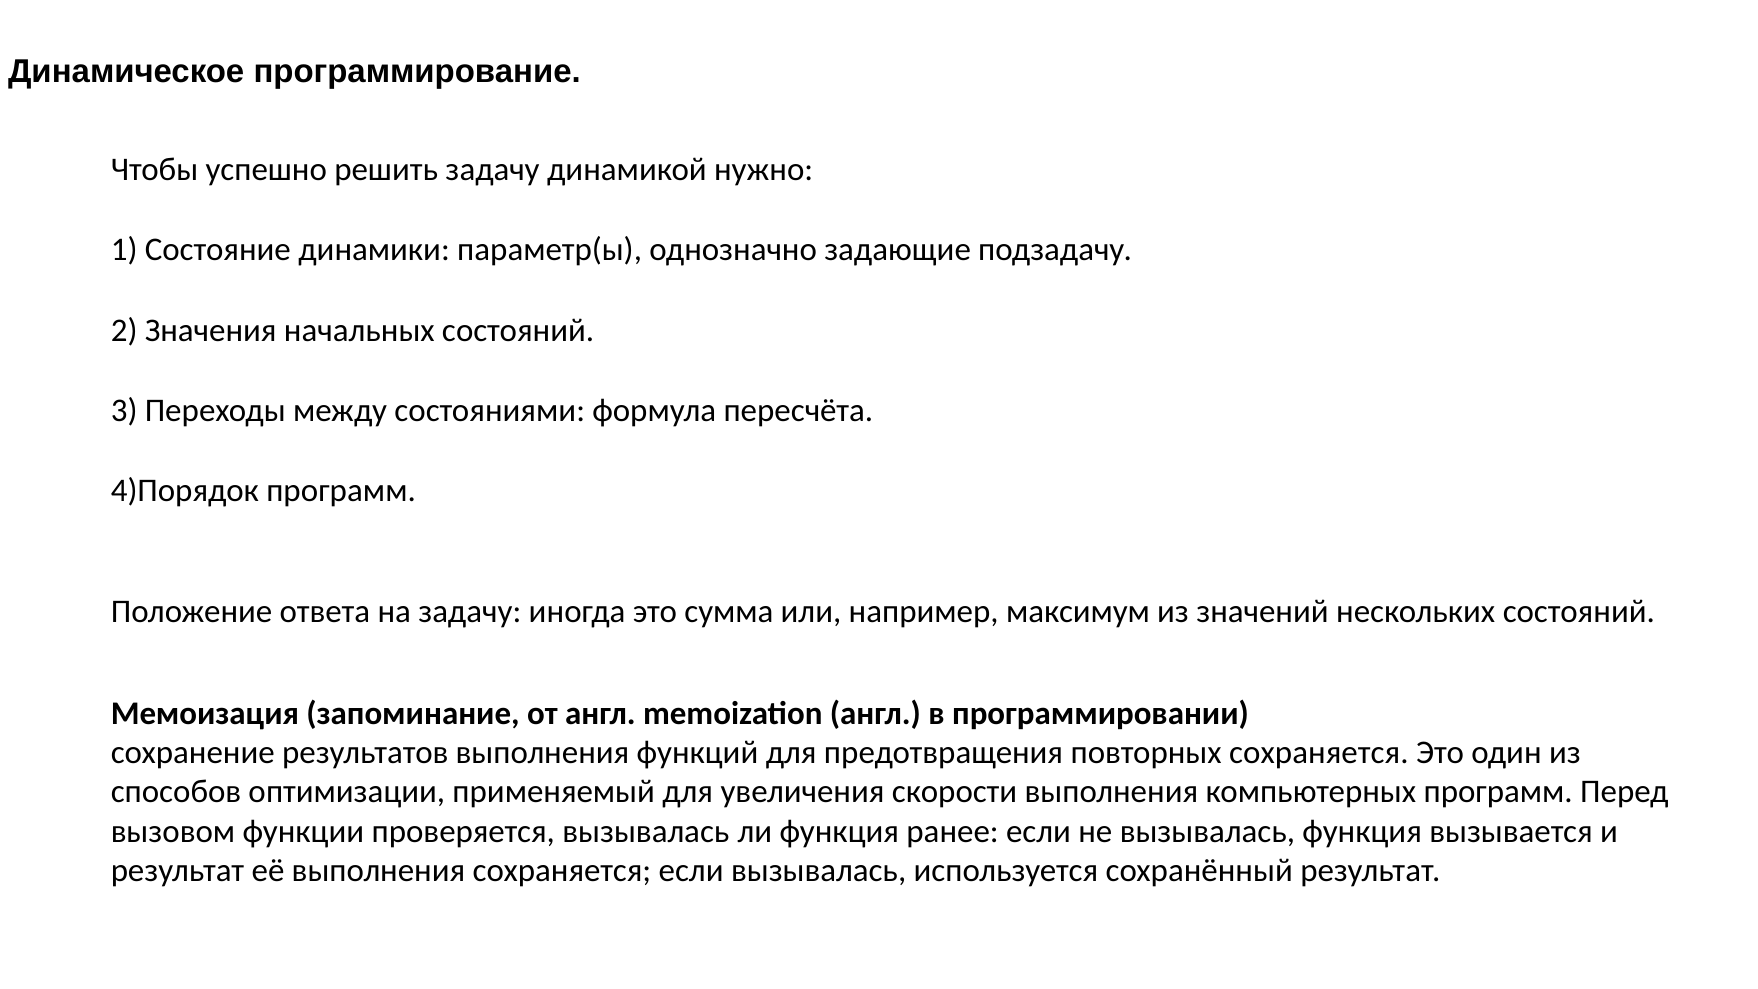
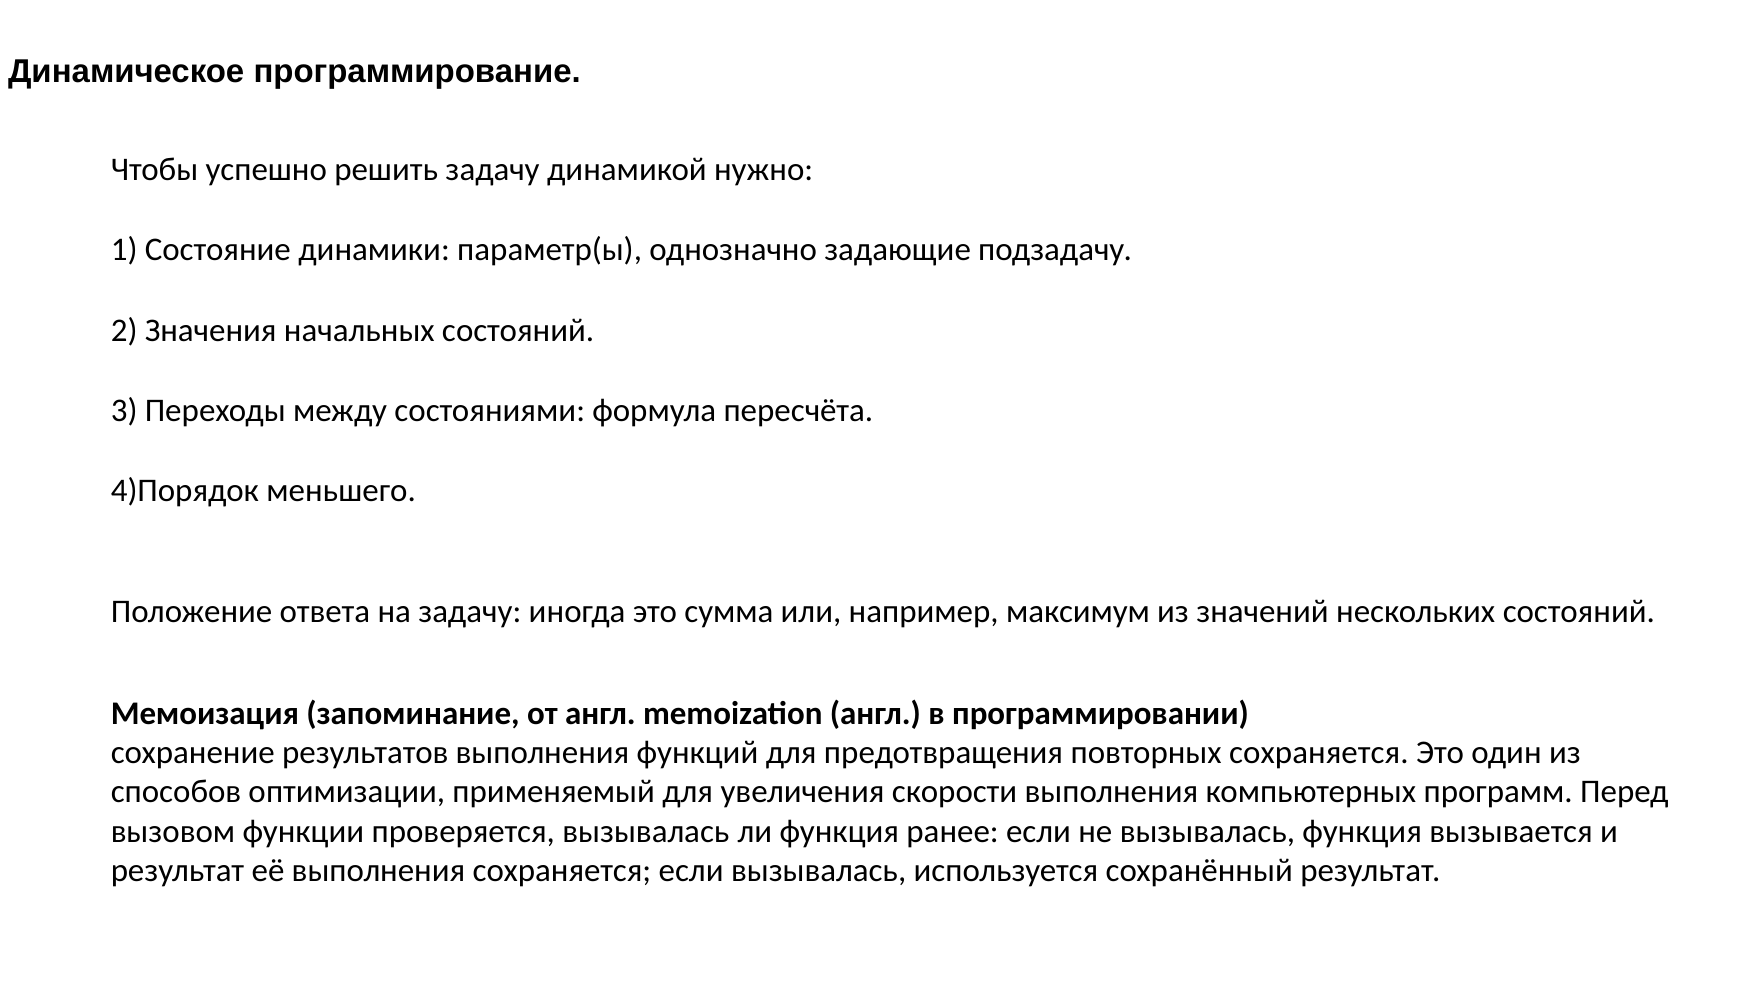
4)Порядок программ: программ -> меньшего
